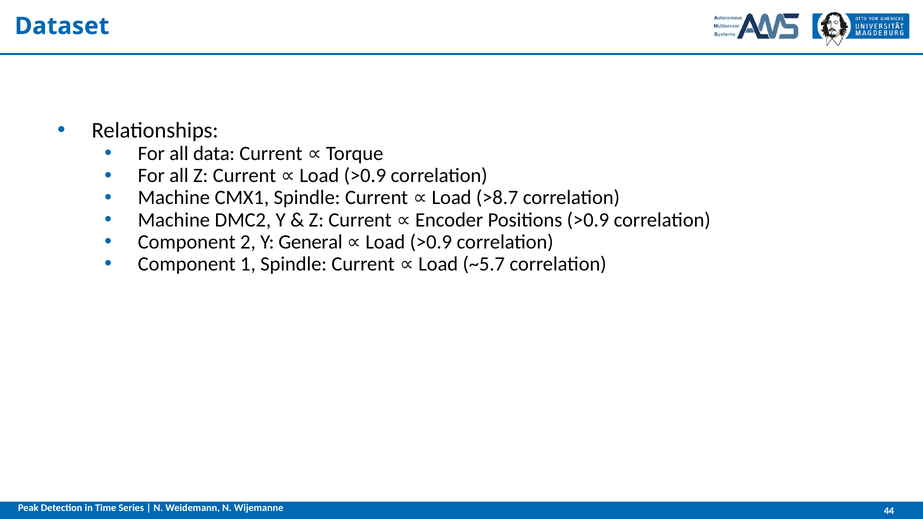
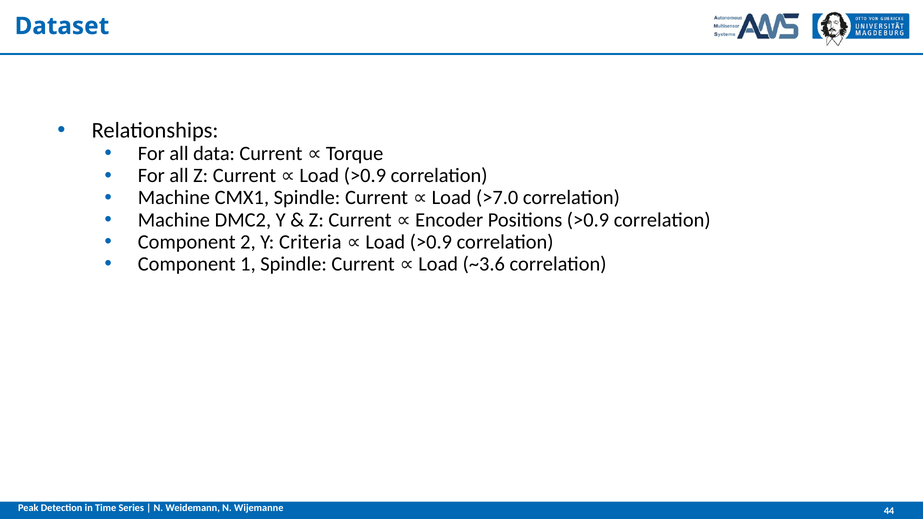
>8.7: >8.7 -> >7.0
General: General -> Criteria
~5.7: ~5.7 -> ~3.6
